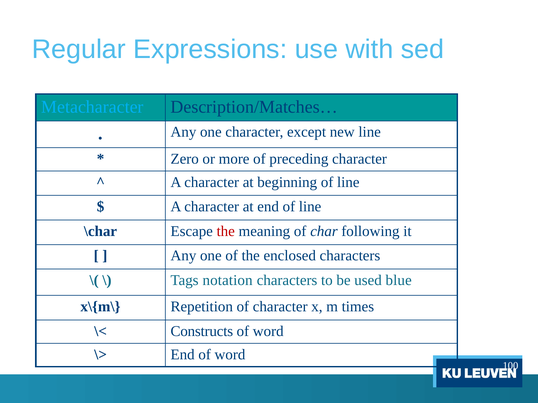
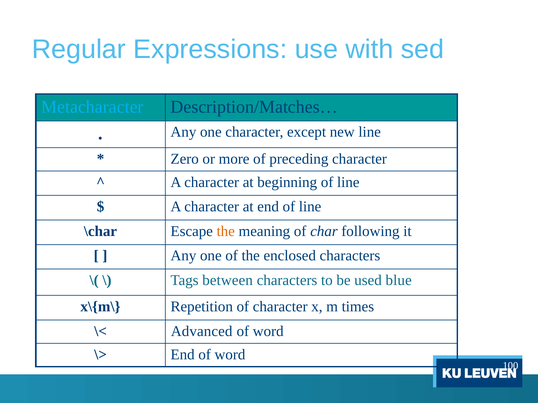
the at (226, 231) colour: red -> orange
notation: notation -> between
Constructs: Constructs -> Advanced
